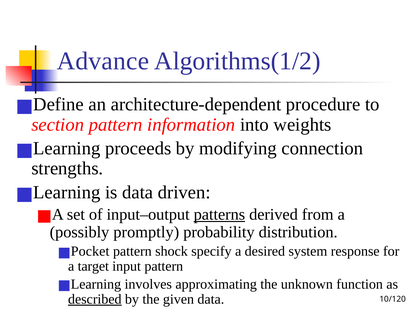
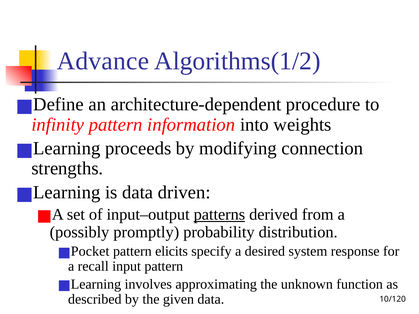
section: section -> infinity
shock: shock -> elicits
target: target -> recall
described underline: present -> none
